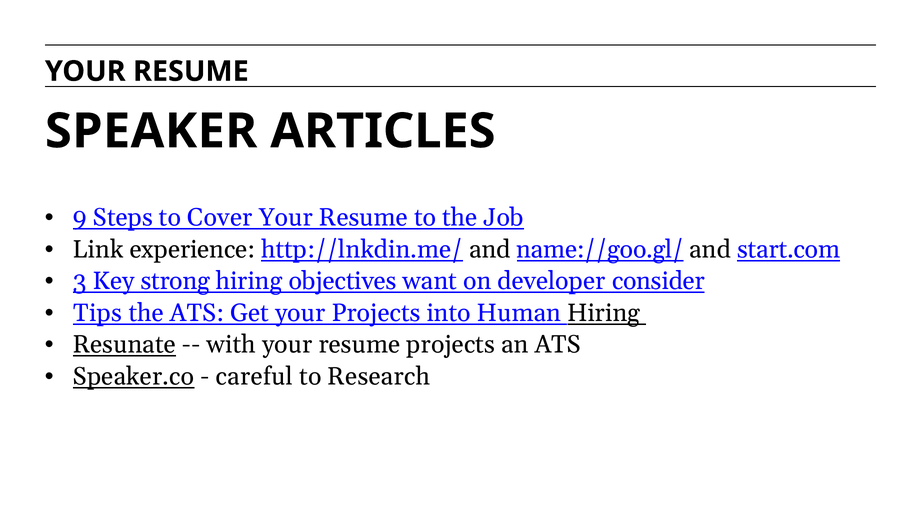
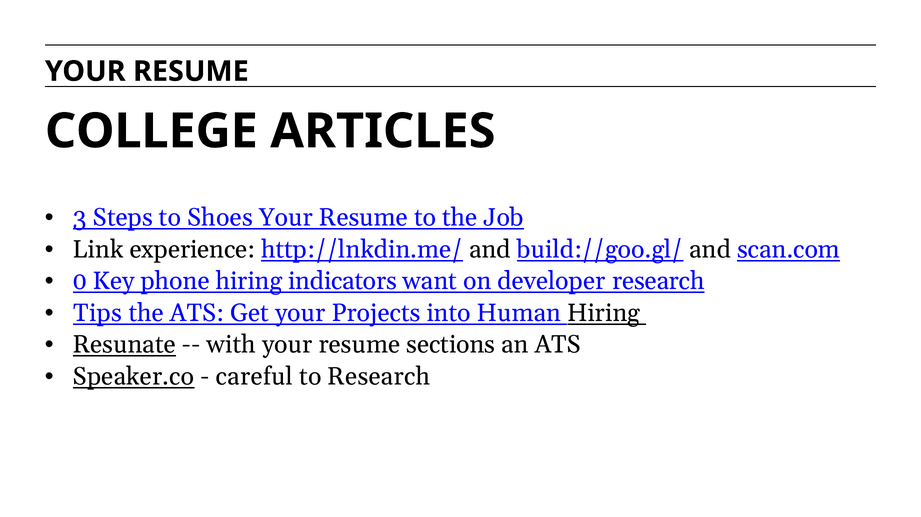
SPEAKER: SPEAKER -> COLLEGE
9: 9 -> 3
Cover: Cover -> Shoes
name://goo.gl/: name://goo.gl/ -> build://goo.gl/
start.com: start.com -> scan.com
3: 3 -> 0
strong: strong -> phone
objectives: objectives -> indicators
developer consider: consider -> research
resume projects: projects -> sections
